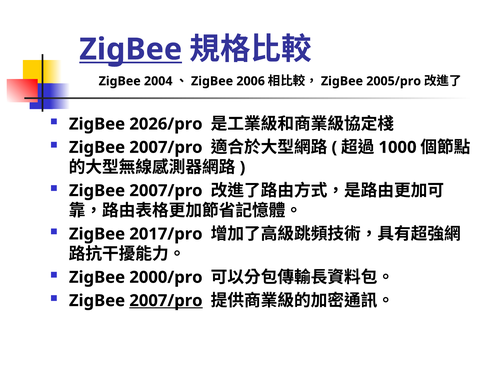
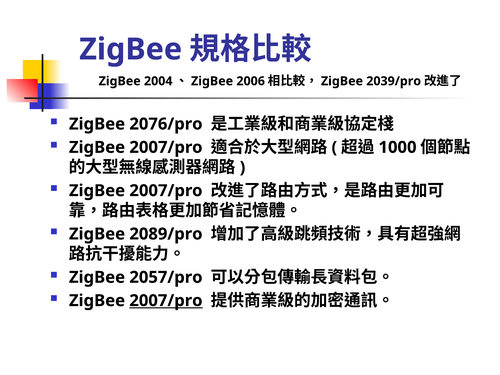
ZigBee at (131, 49) underline: present -> none
2005/pro: 2005/pro -> 2039/pro
2026/pro: 2026/pro -> 2076/pro
2017/pro: 2017/pro -> 2089/pro
2000/pro: 2000/pro -> 2057/pro
